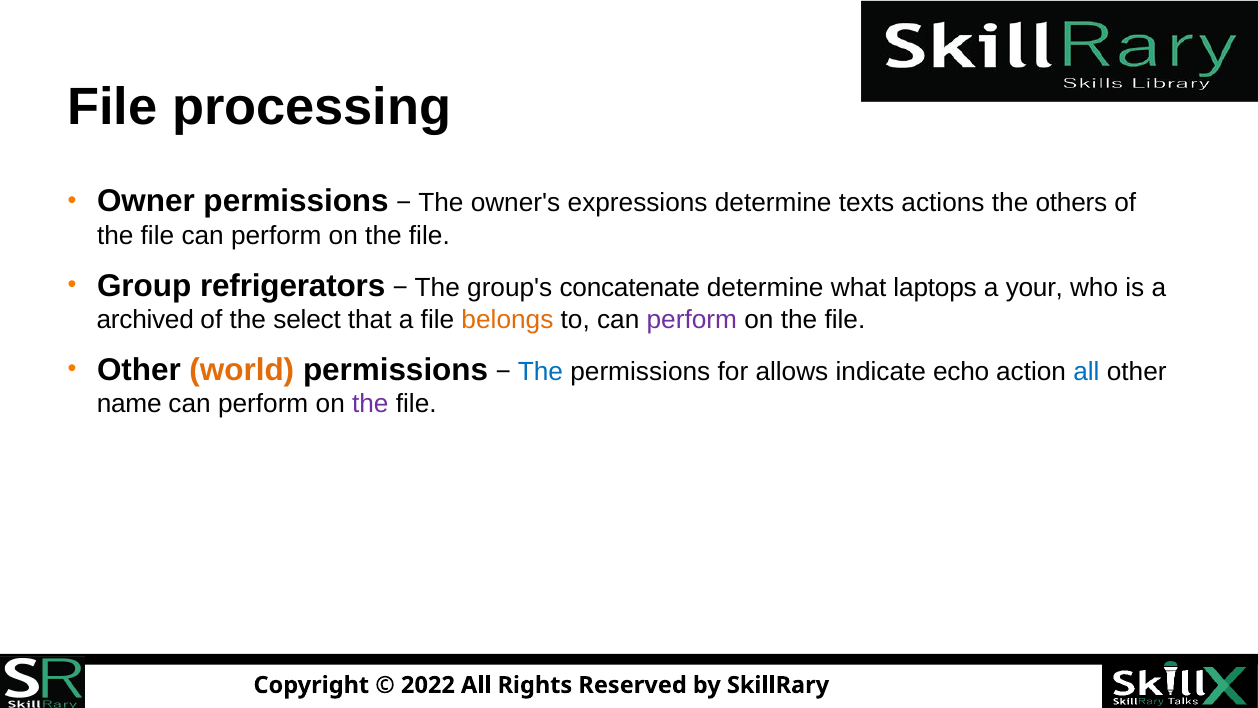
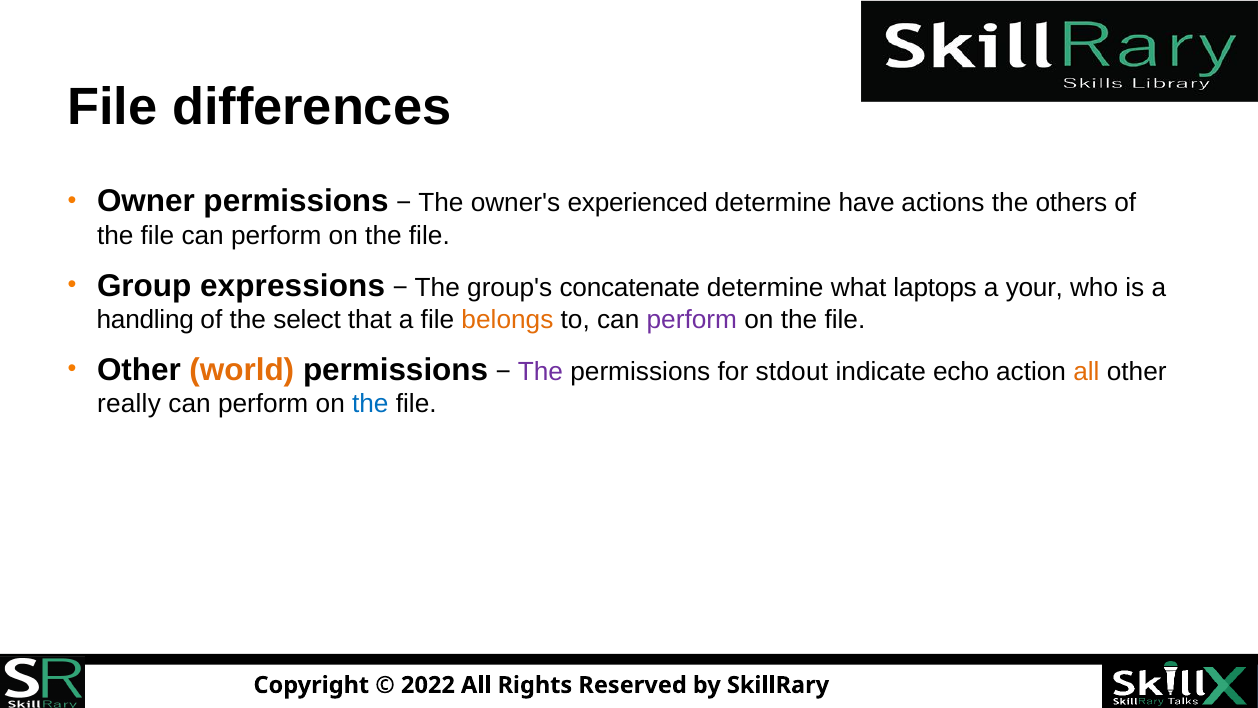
processing: processing -> differences
expressions: expressions -> experienced
texts: texts -> have
refrigerators: refrigerators -> expressions
archived: archived -> handling
The at (540, 371) colour: blue -> purple
allows: allows -> stdout
all at (1086, 371) colour: blue -> orange
name: name -> really
the at (370, 404) colour: purple -> blue
